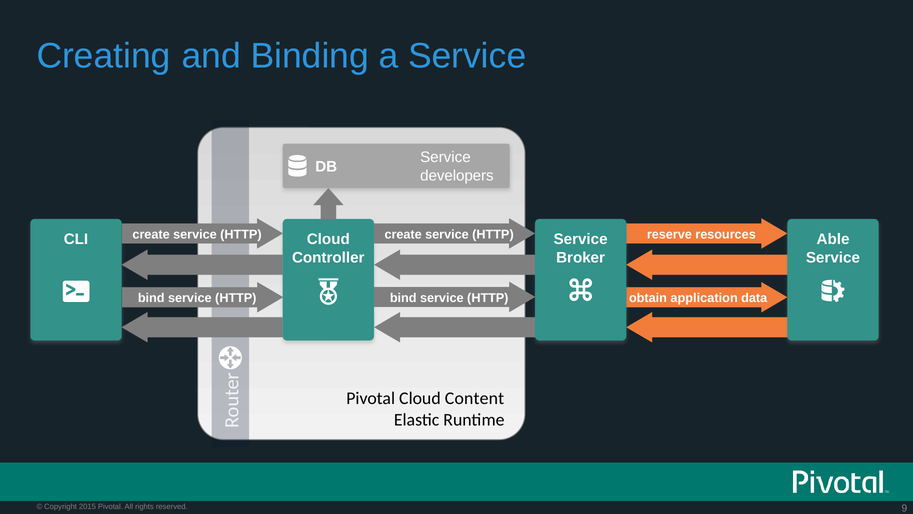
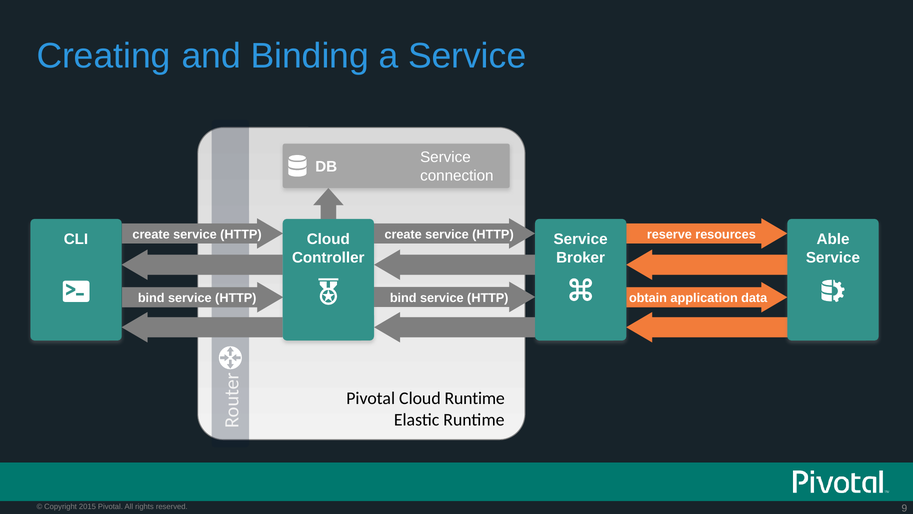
developers: developers -> connection
Cloud Content: Content -> Runtime
